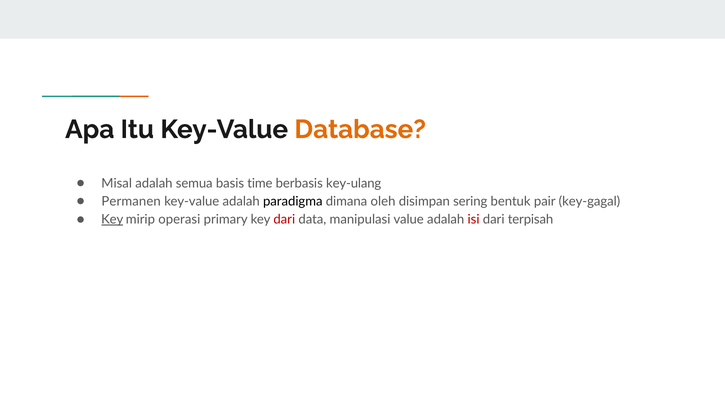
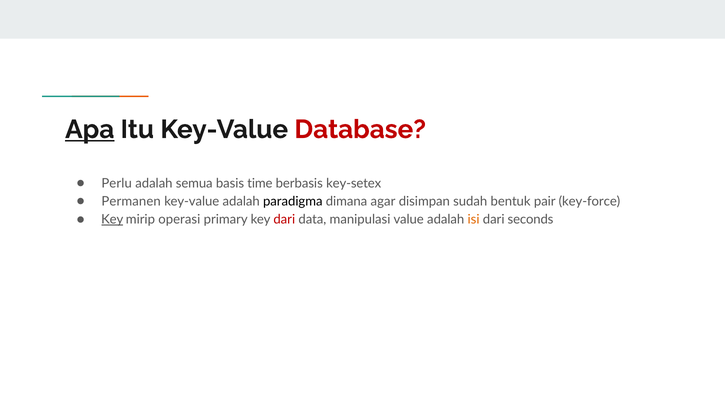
Apa underline: none -> present
Database colour: orange -> red
Misal: Misal -> Perlu
key-ulang: key-ulang -> key-setex
oleh: oleh -> agar
sering: sering -> sudah
key-gagal: key-gagal -> key-force
isi colour: red -> orange
terpisah: terpisah -> seconds
